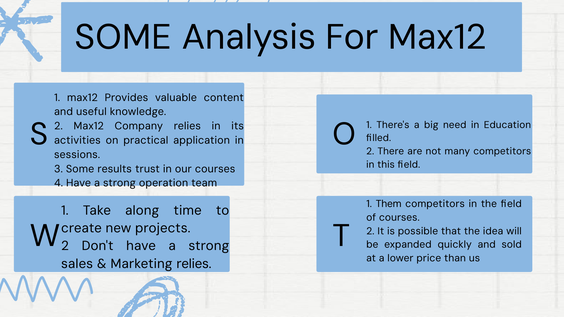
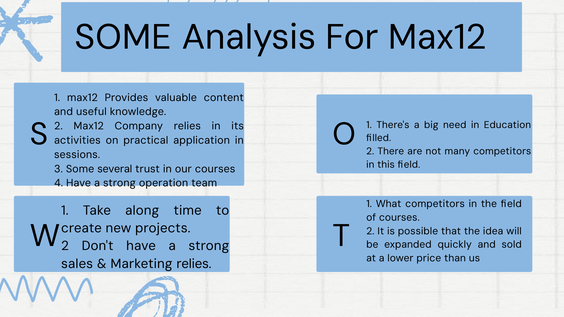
results: results -> several
Them: Them -> What
